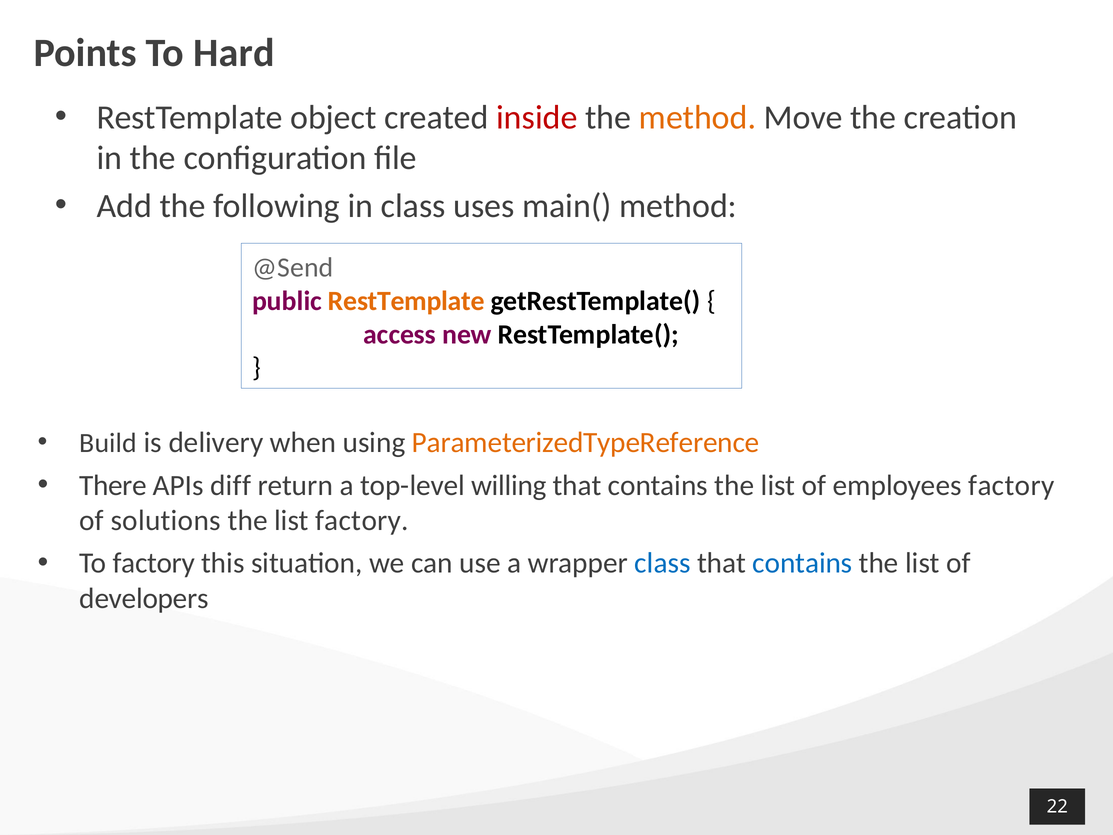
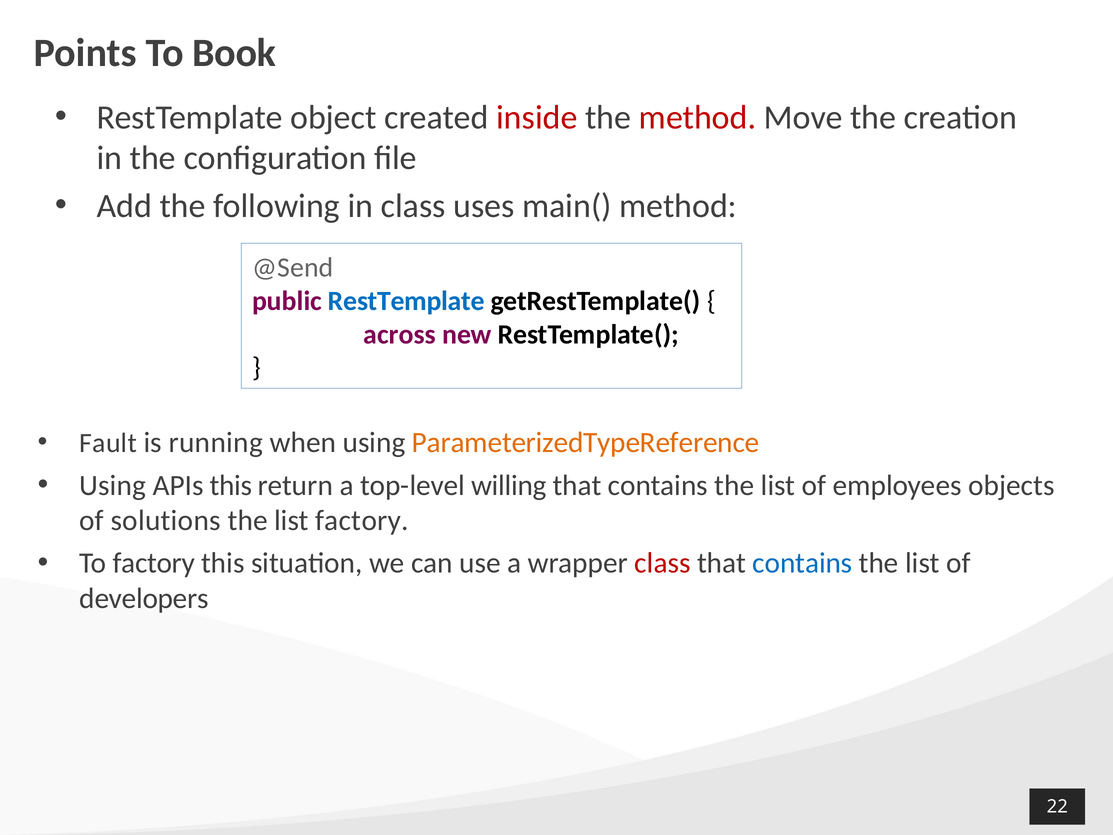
Hard: Hard -> Book
method at (698, 117) colour: orange -> red
RestTemplate at (406, 301) colour: orange -> blue
access: access -> across
Build: Build -> Fault
delivery: delivery -> running
There at (113, 485): There -> Using
APIs diff: diff -> this
employees factory: factory -> objects
class at (662, 563) colour: blue -> red
